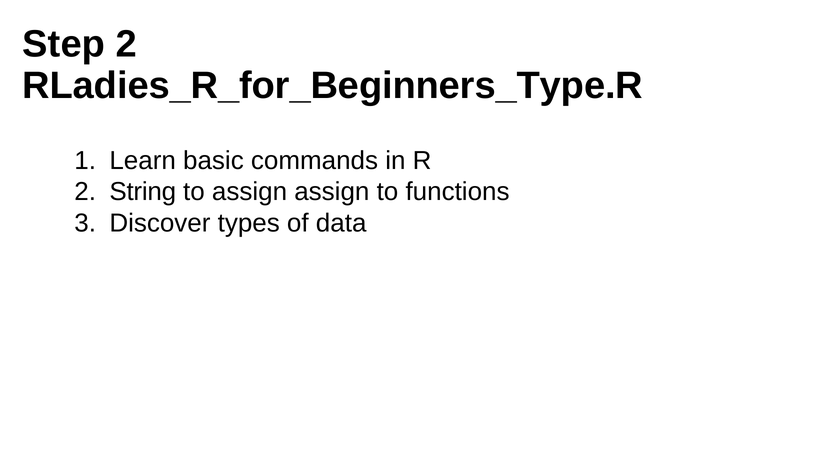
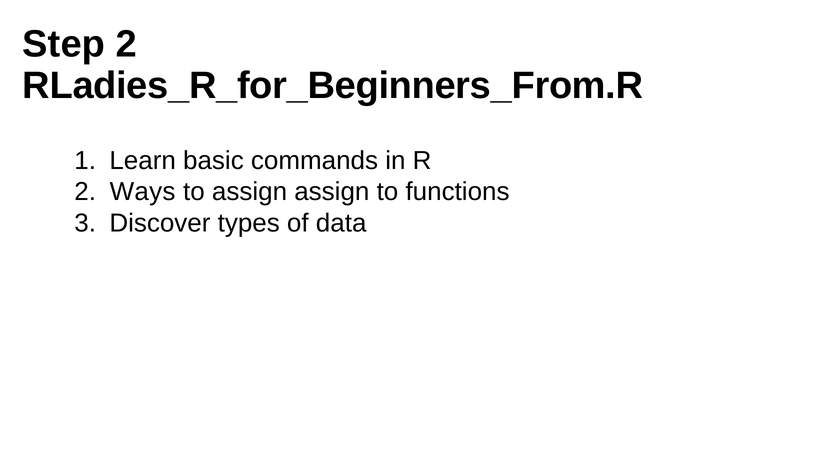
RLadies_R_for_Beginners_Type.R: RLadies_R_for_Beginners_Type.R -> RLadies_R_for_Beginners_From.R
String: String -> Ways
